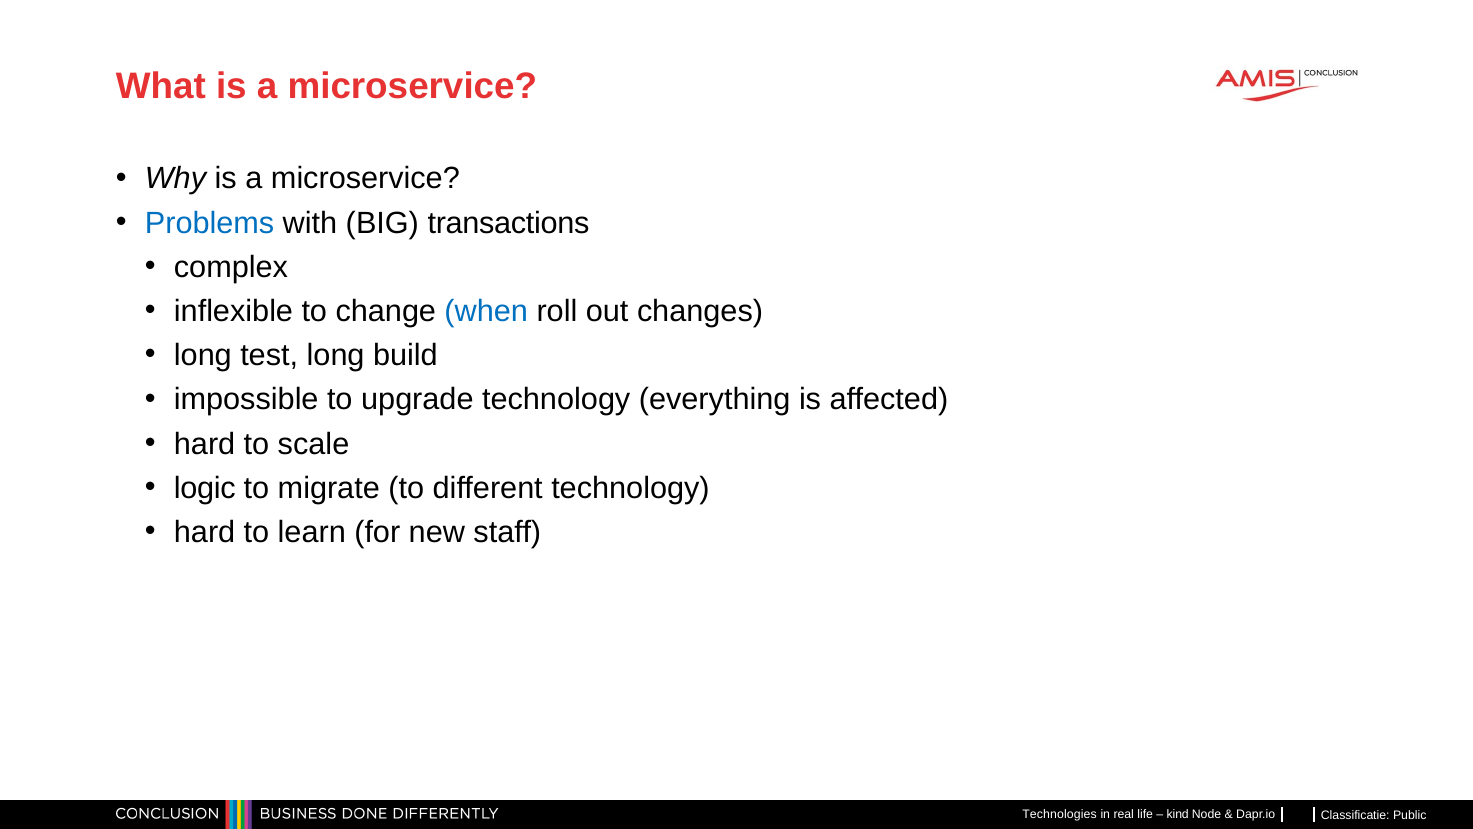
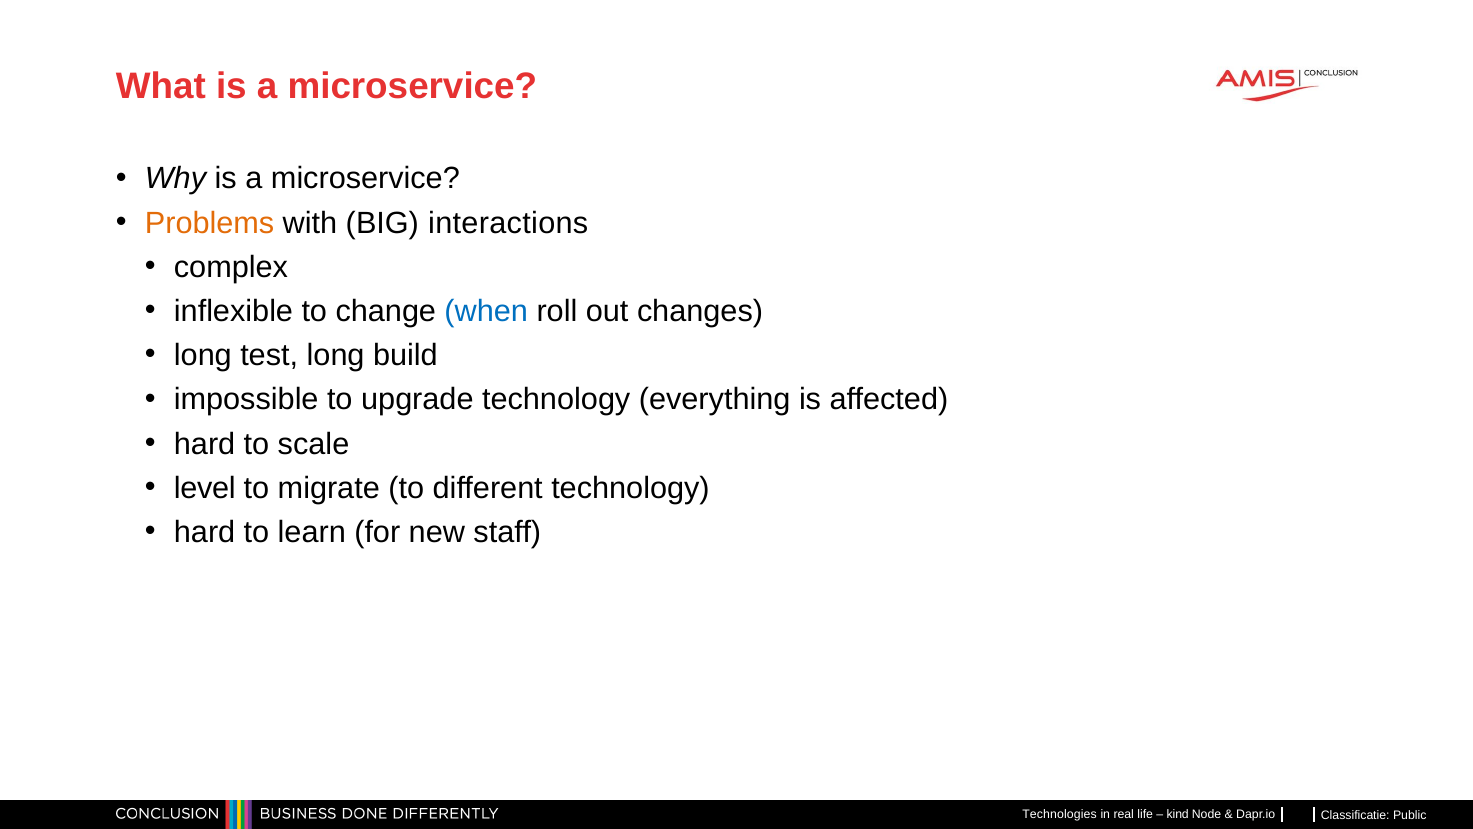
Problems colour: blue -> orange
transactions: transactions -> interactions
logic: logic -> level
